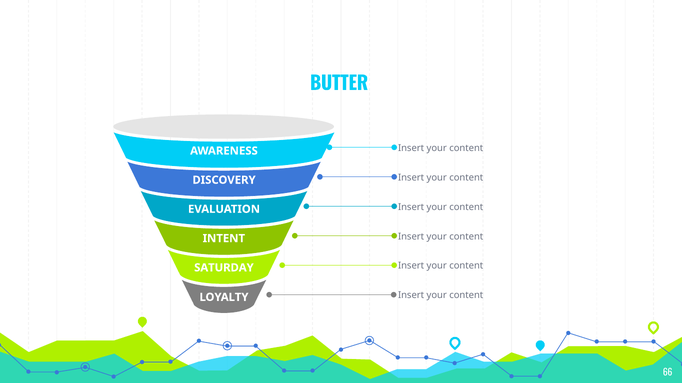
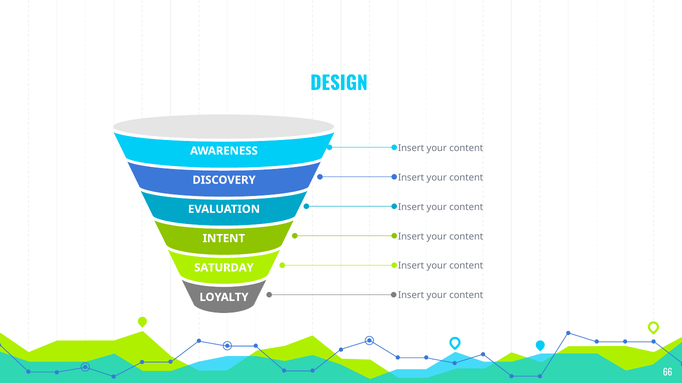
BUTTER: BUTTER -> DESIGN
